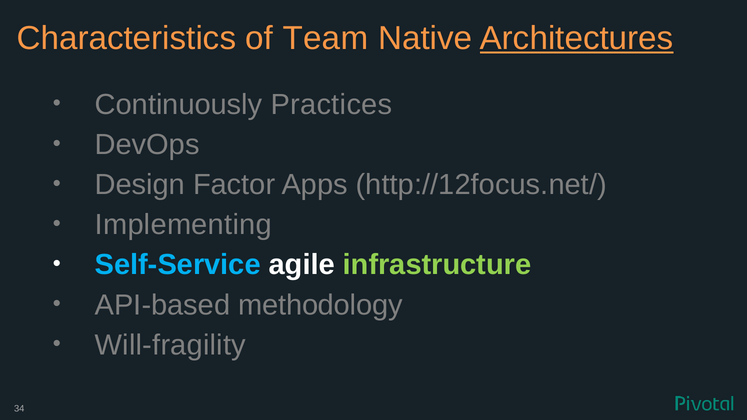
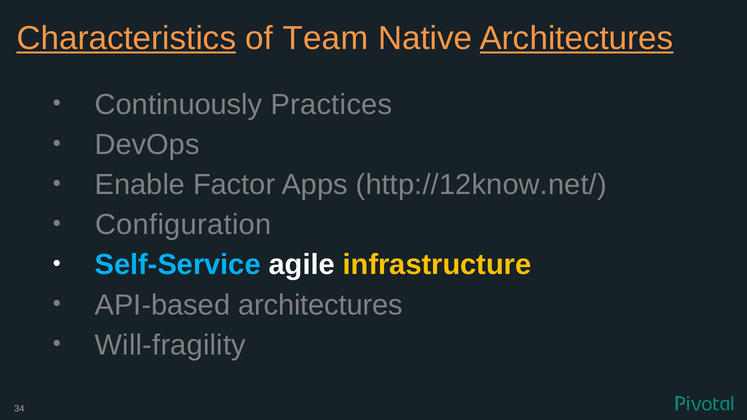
Characteristics underline: none -> present
Design: Design -> Enable
http://12focus.net/: http://12focus.net/ -> http://12know.net/
Implementing: Implementing -> Configuration
infrastructure colour: light green -> yellow
API-based methodology: methodology -> architectures
